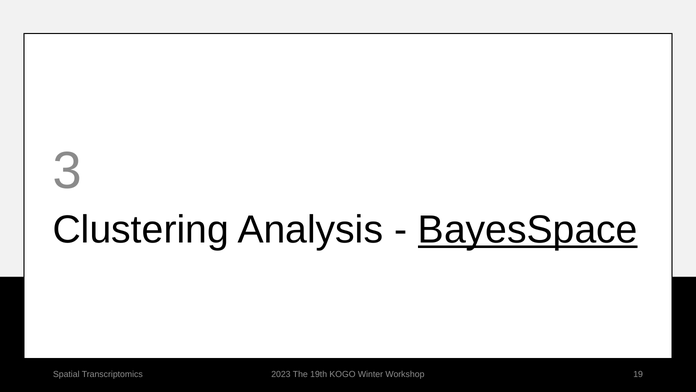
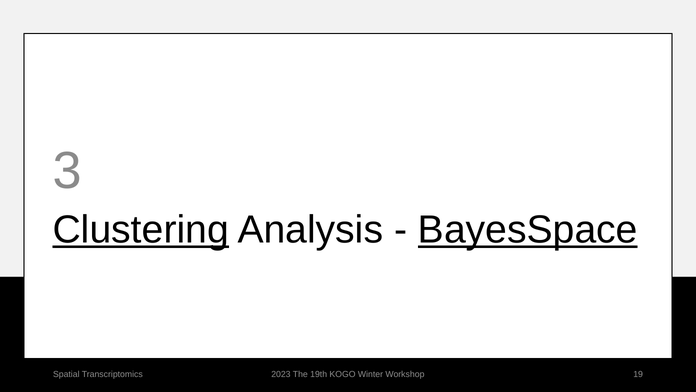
Clustering underline: none -> present
